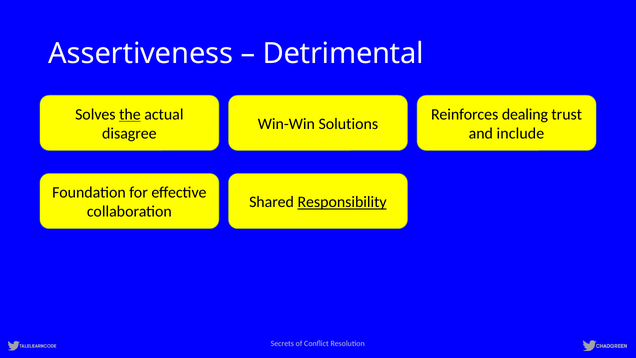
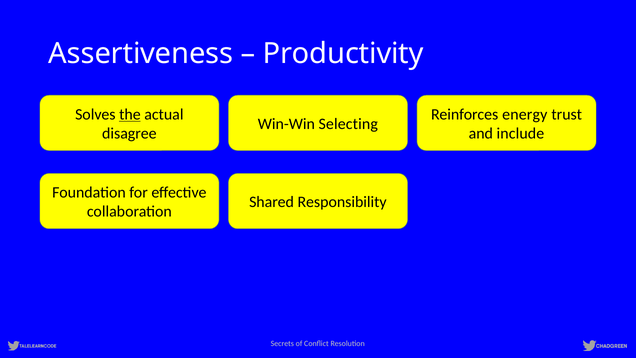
Detrimental: Detrimental -> Productivity
dealing: dealing -> energy
Solutions: Solutions -> Selecting
Responsibility underline: present -> none
